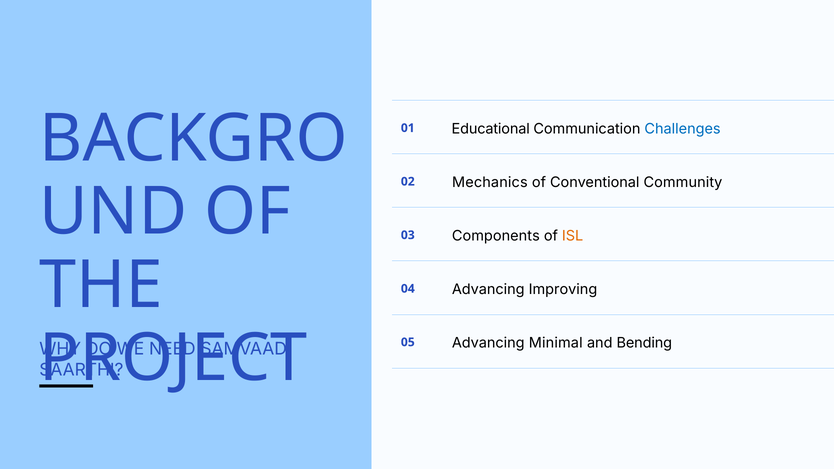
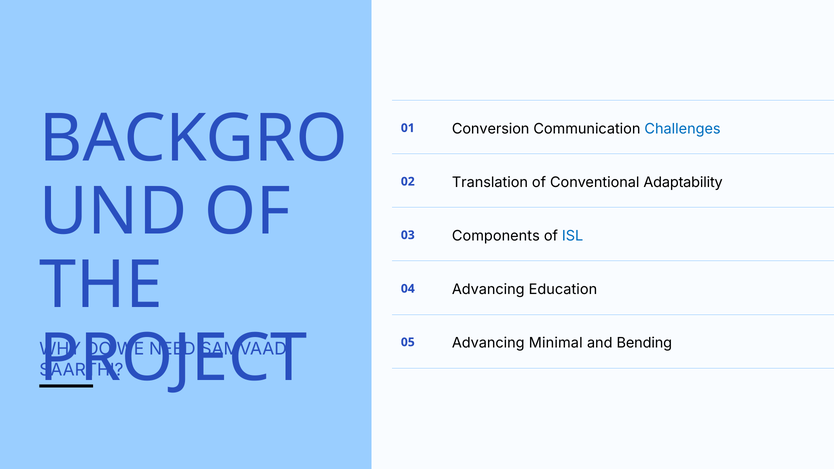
Educational: Educational -> Conversion
Mechanics: Mechanics -> Translation
Community: Community -> Adaptability
ISL colour: orange -> blue
Improving: Improving -> Education
